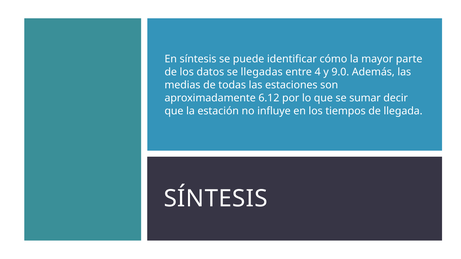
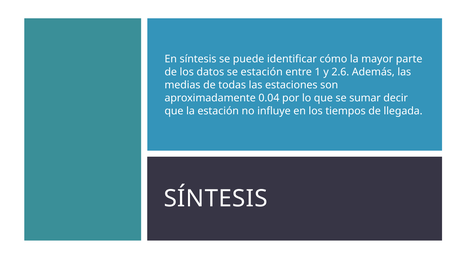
se llegadas: llegadas -> estación
4: 4 -> 1
9.0: 9.0 -> 2.6
6.12: 6.12 -> 0.04
